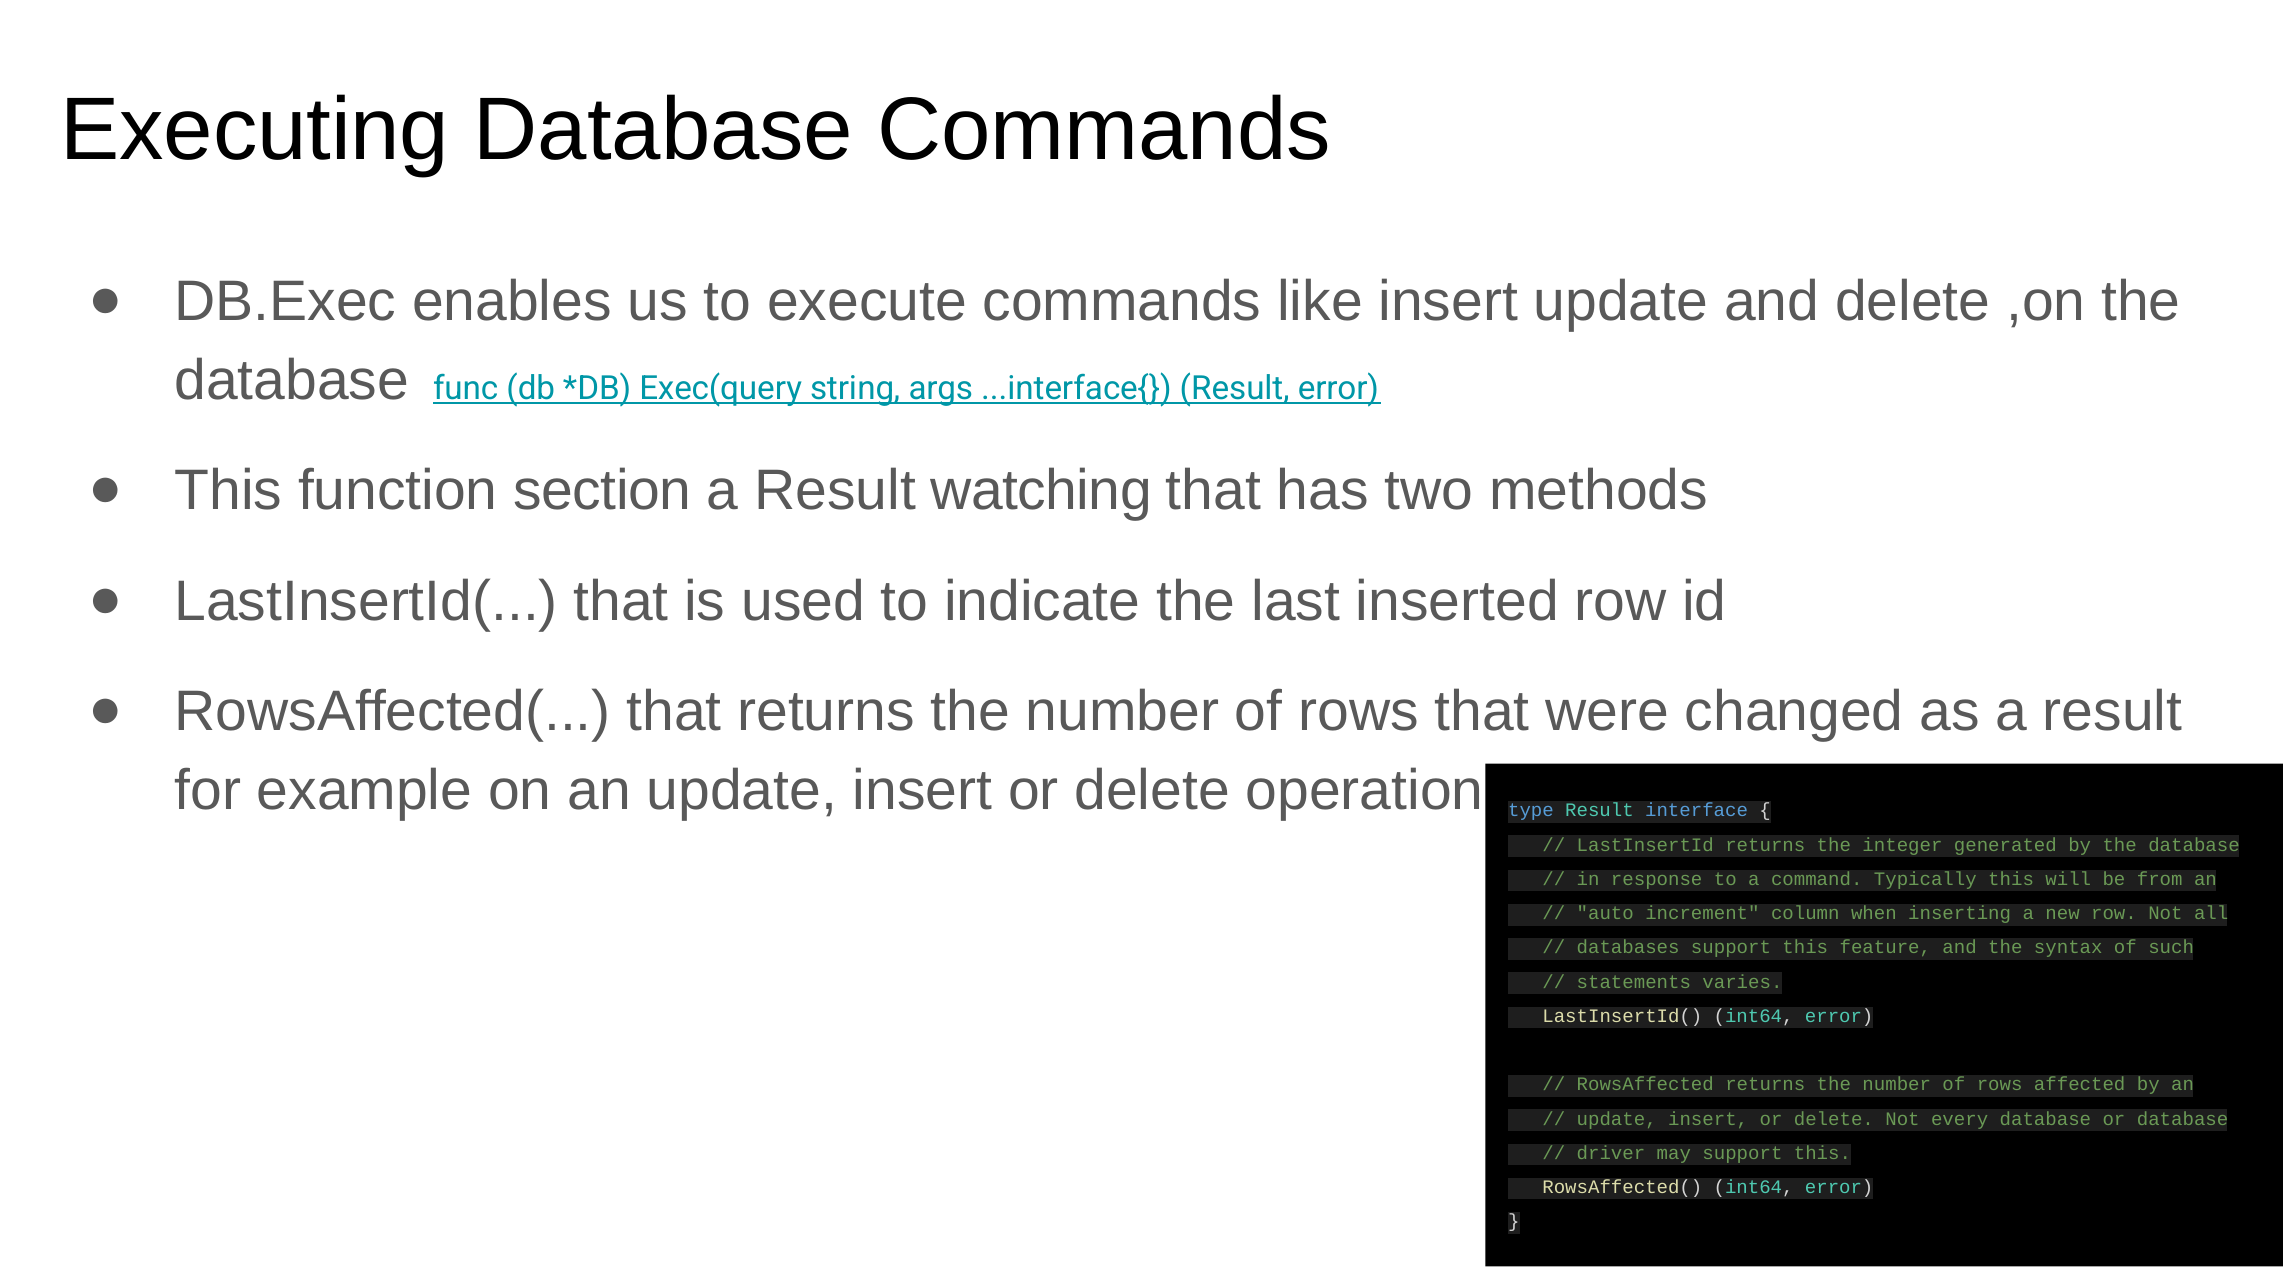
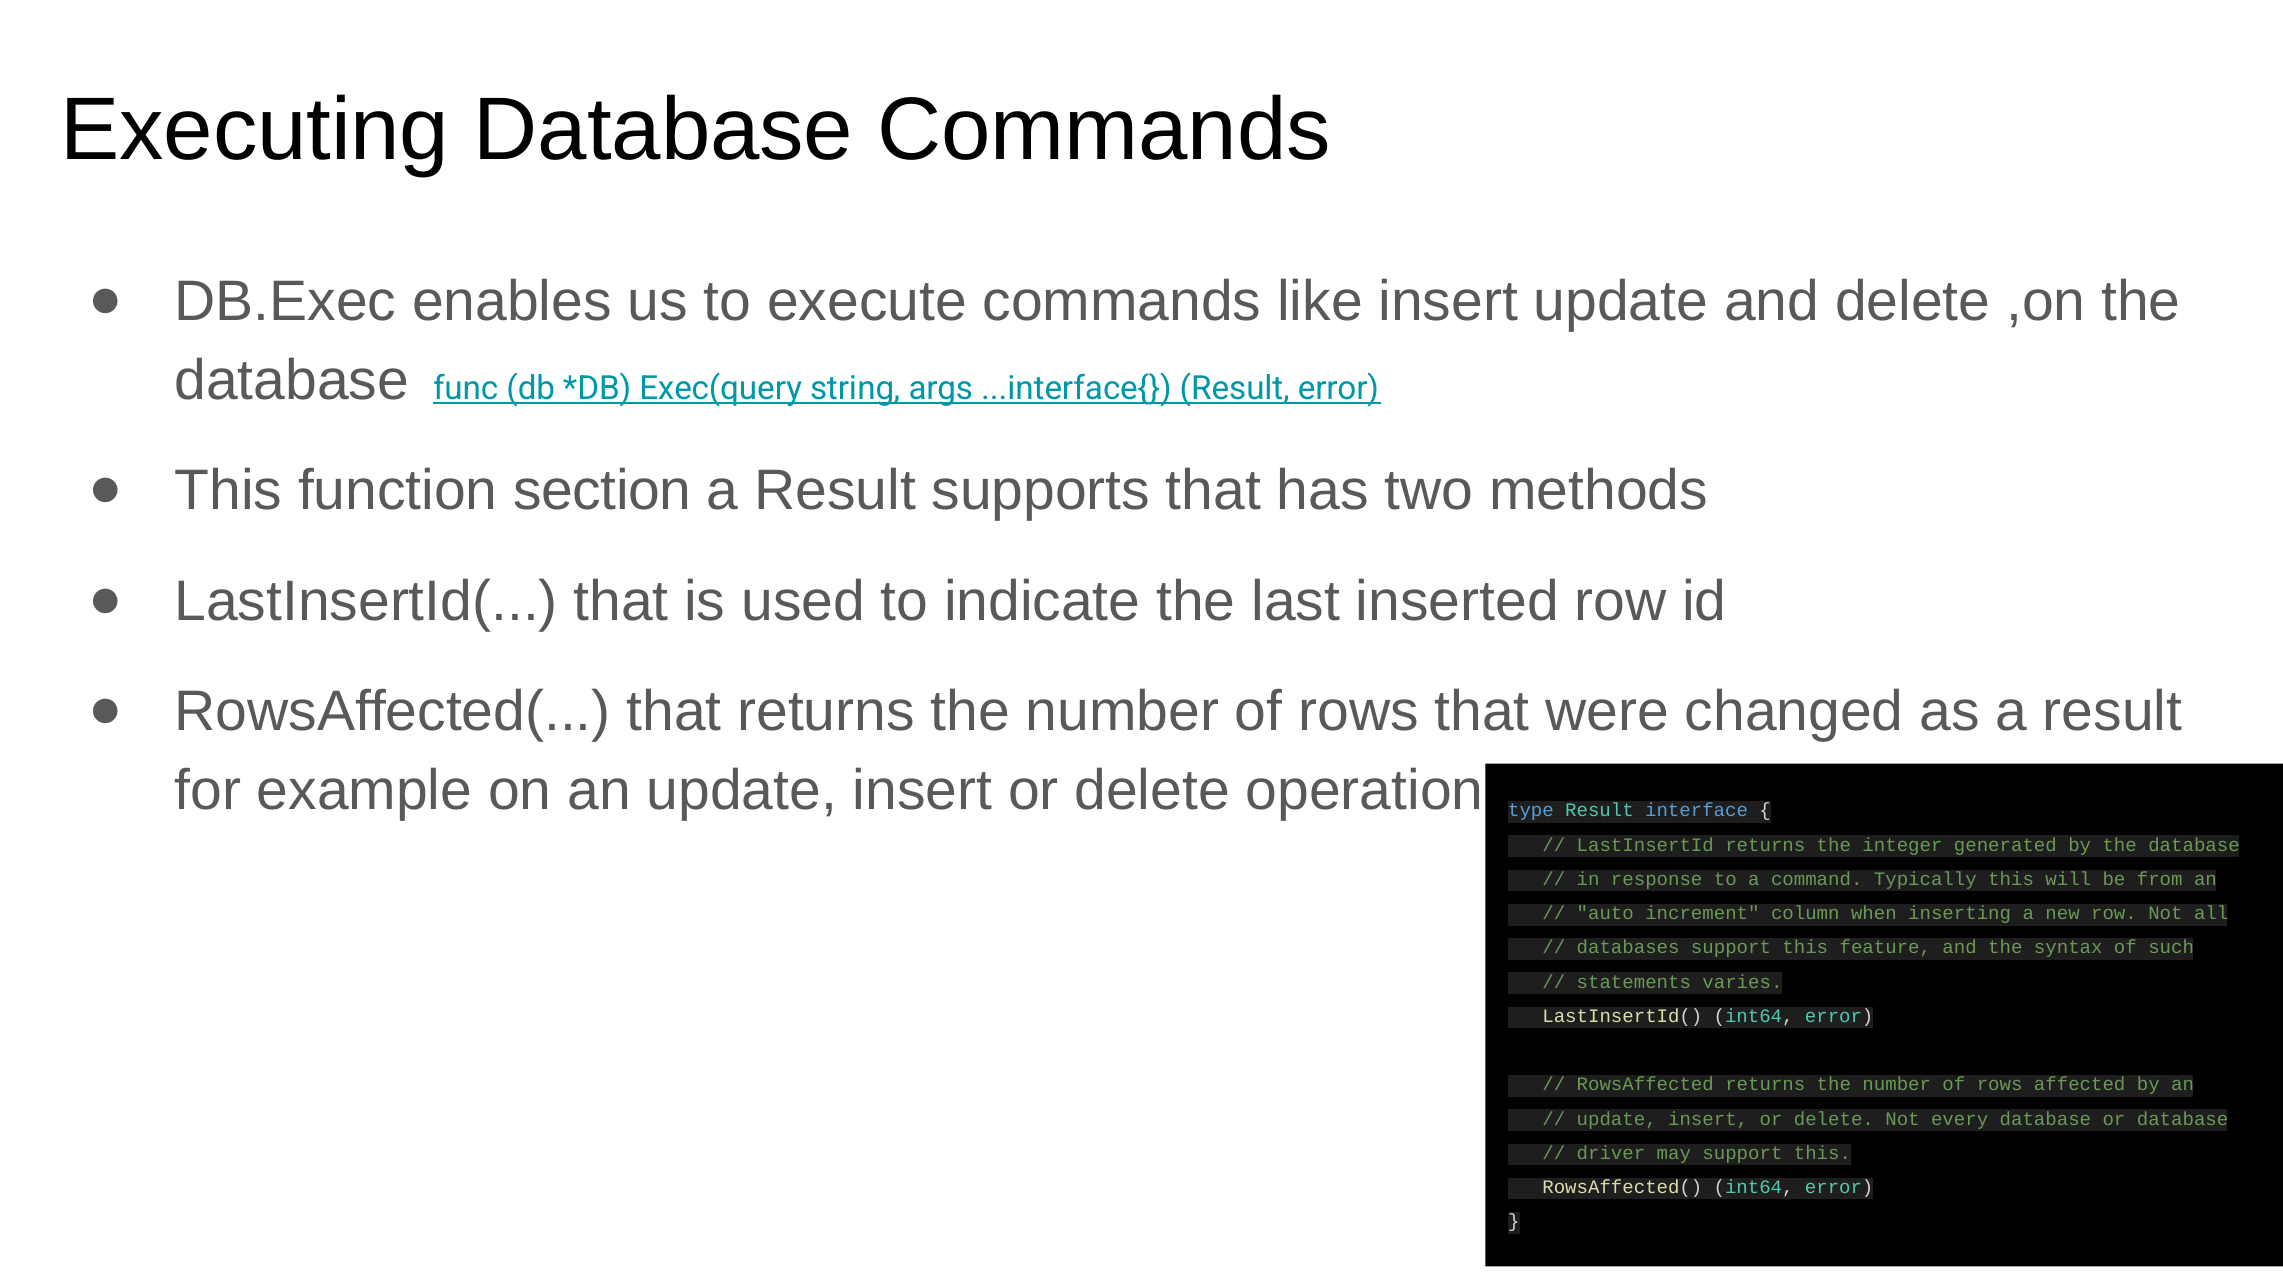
watching: watching -> supports
